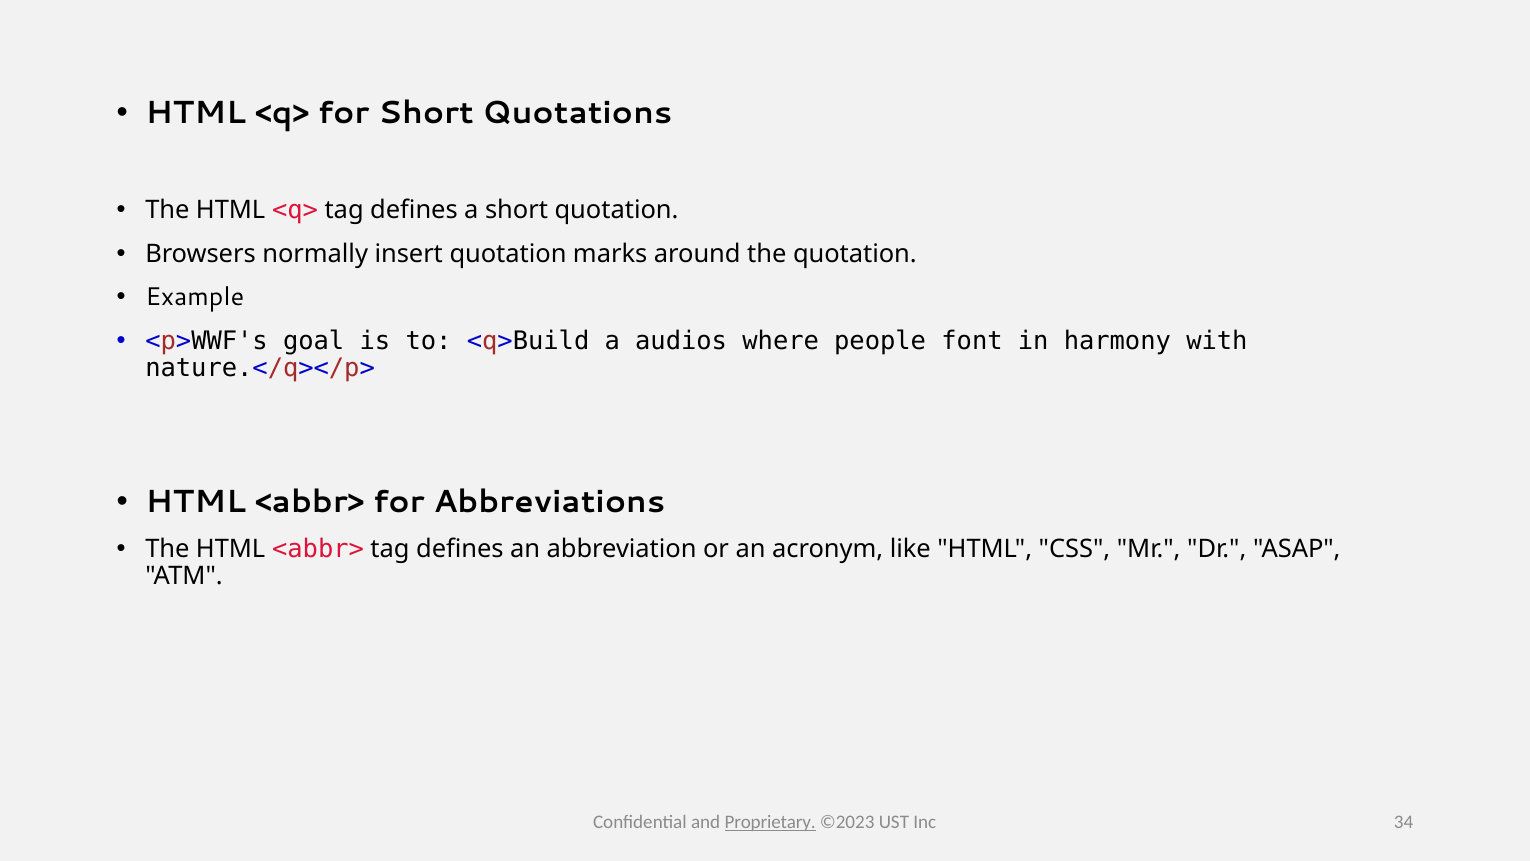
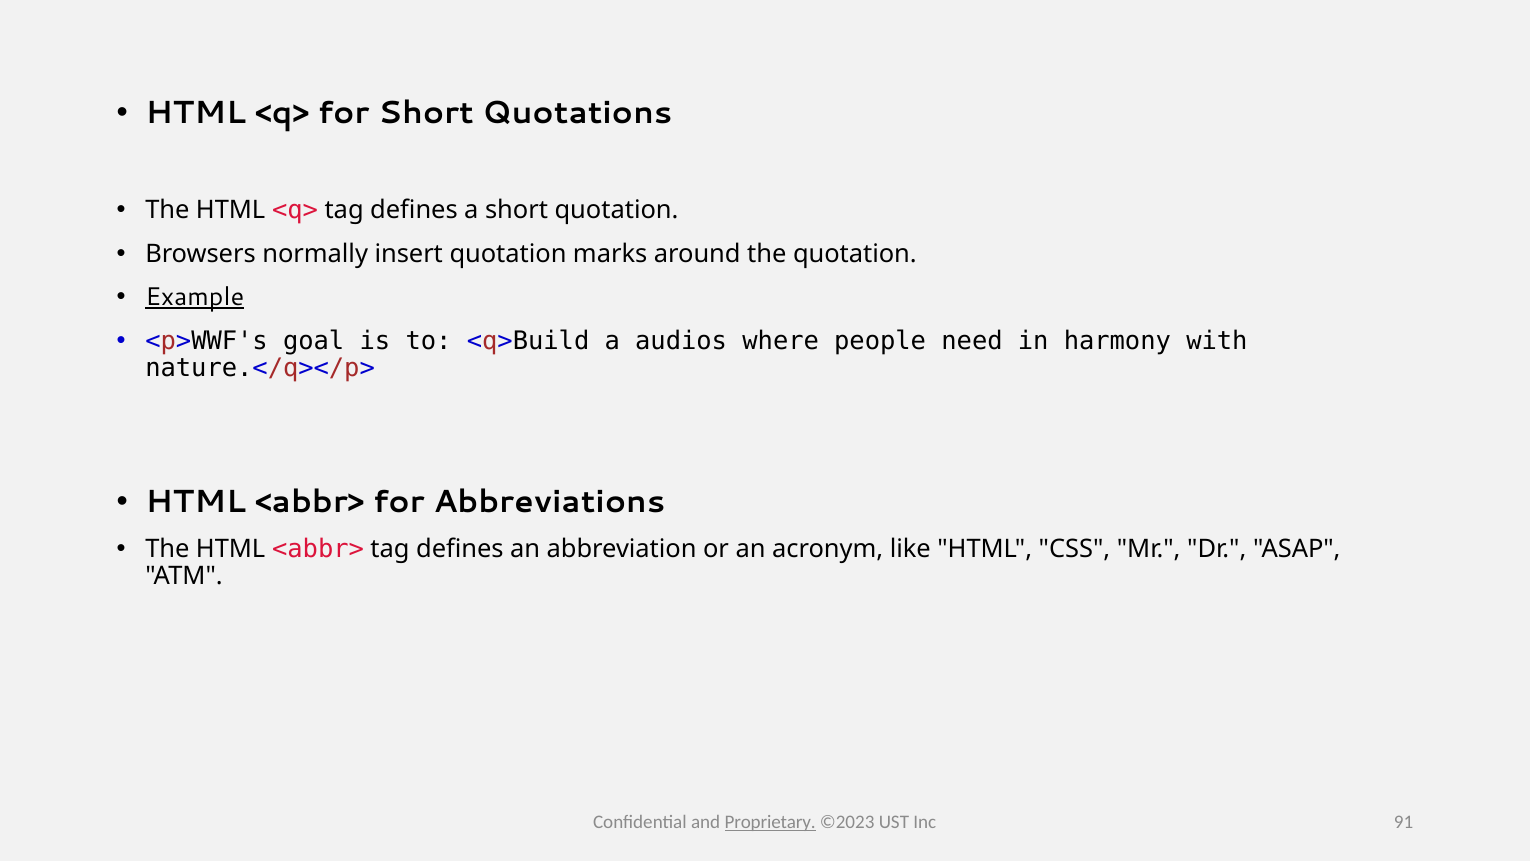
Example underline: none -> present
font: font -> need
34: 34 -> 91
